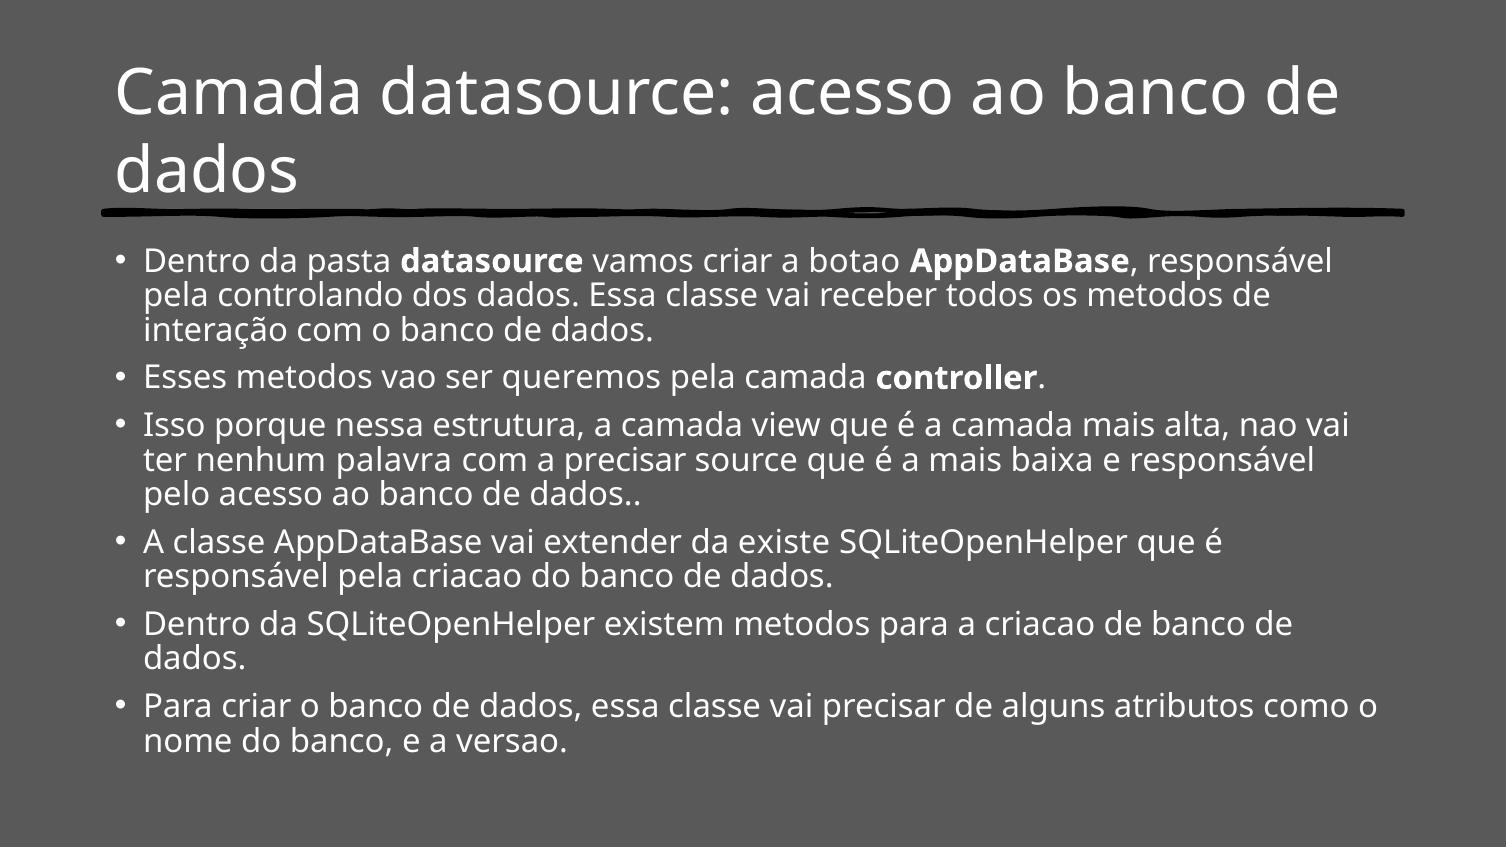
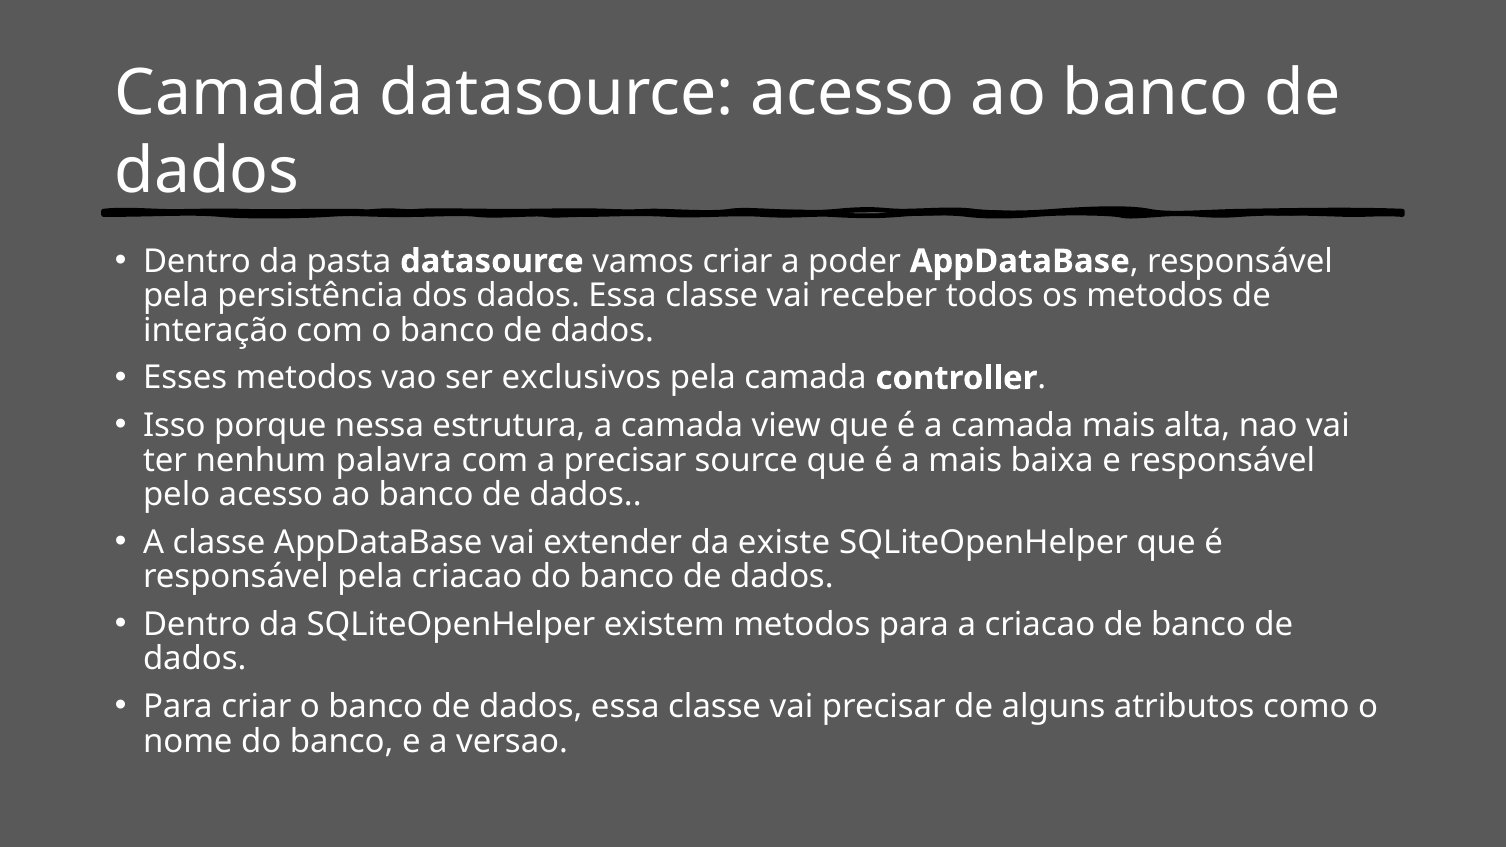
botao: botao -> poder
controlando: controlando -> persistência
queremos: queremos -> exclusivos
